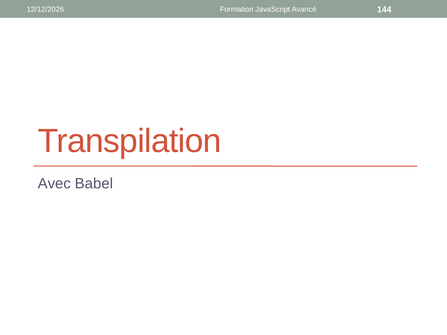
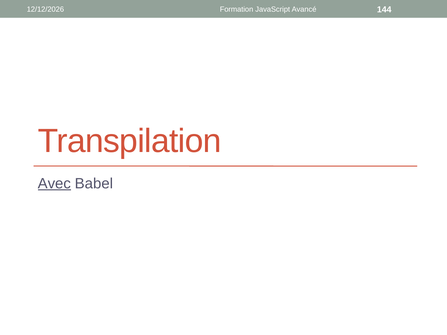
Avec underline: none -> present
